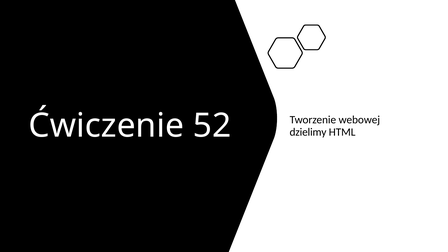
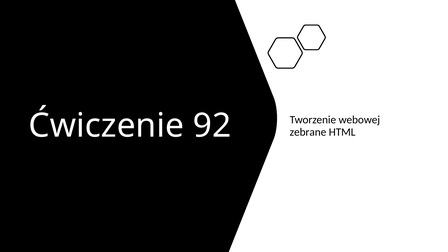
52: 52 -> 92
dzielimy: dzielimy -> zebrane
